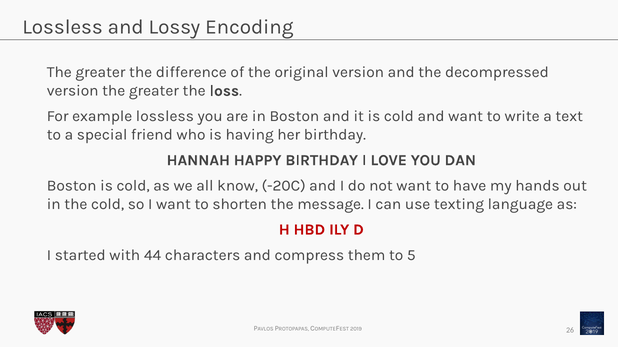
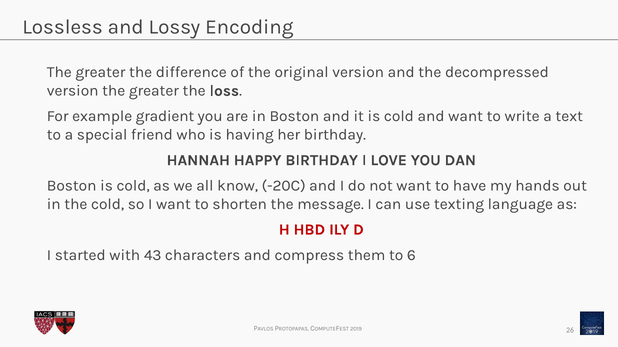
example lossless: lossless -> gradient
44: 44 -> 43
5: 5 -> 6
